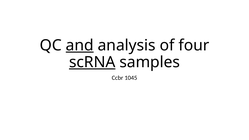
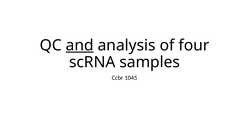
scRNA underline: present -> none
